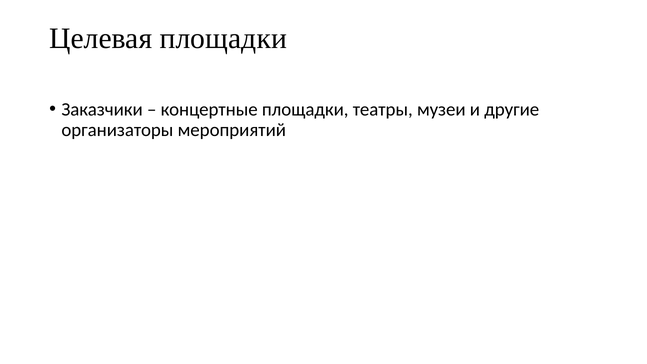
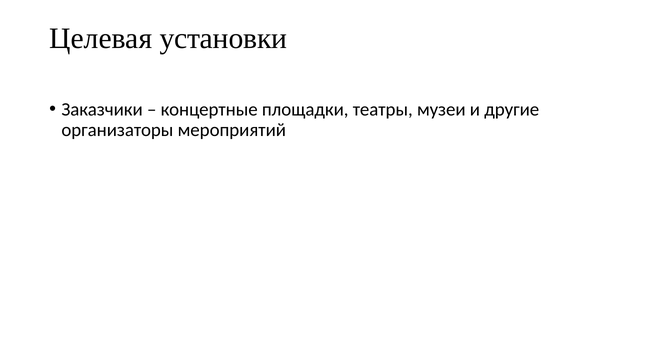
Целевая площадки: площадки -> установки
